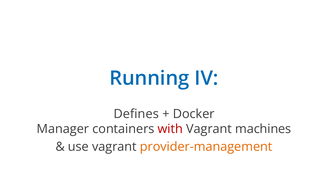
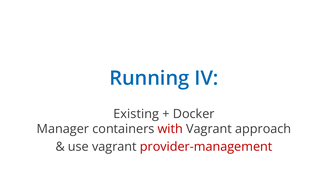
Defines: Defines -> Existing
machines: machines -> approach
provider-management colour: orange -> red
